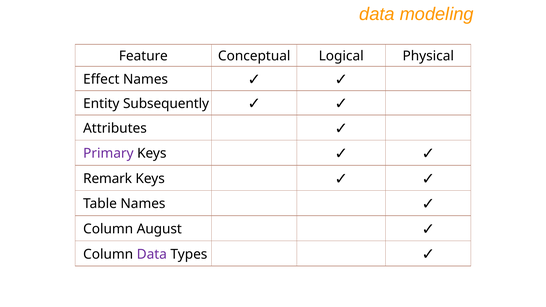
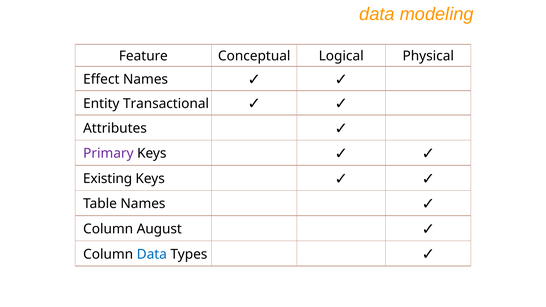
Subsequently: Subsequently -> Transactional
Remark: Remark -> Existing
Data at (152, 254) colour: purple -> blue
